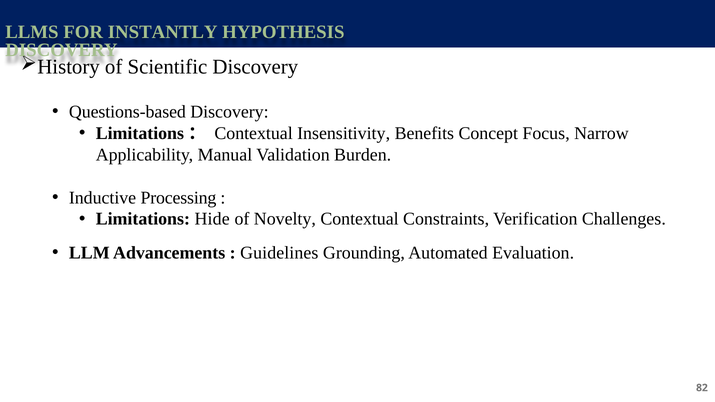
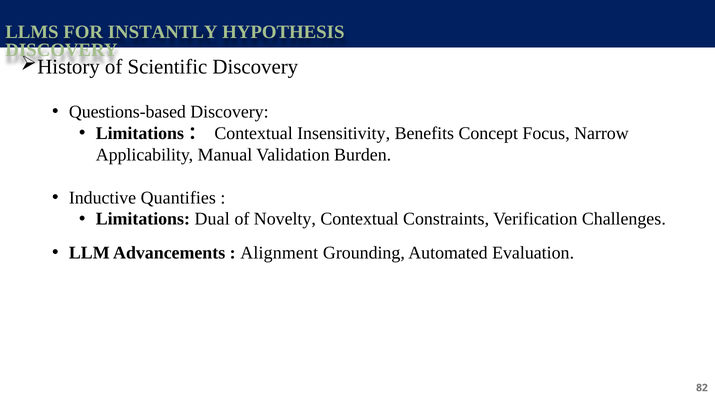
Processing: Processing -> Quantifies
Hide: Hide -> Dual
Guidelines: Guidelines -> Alignment
